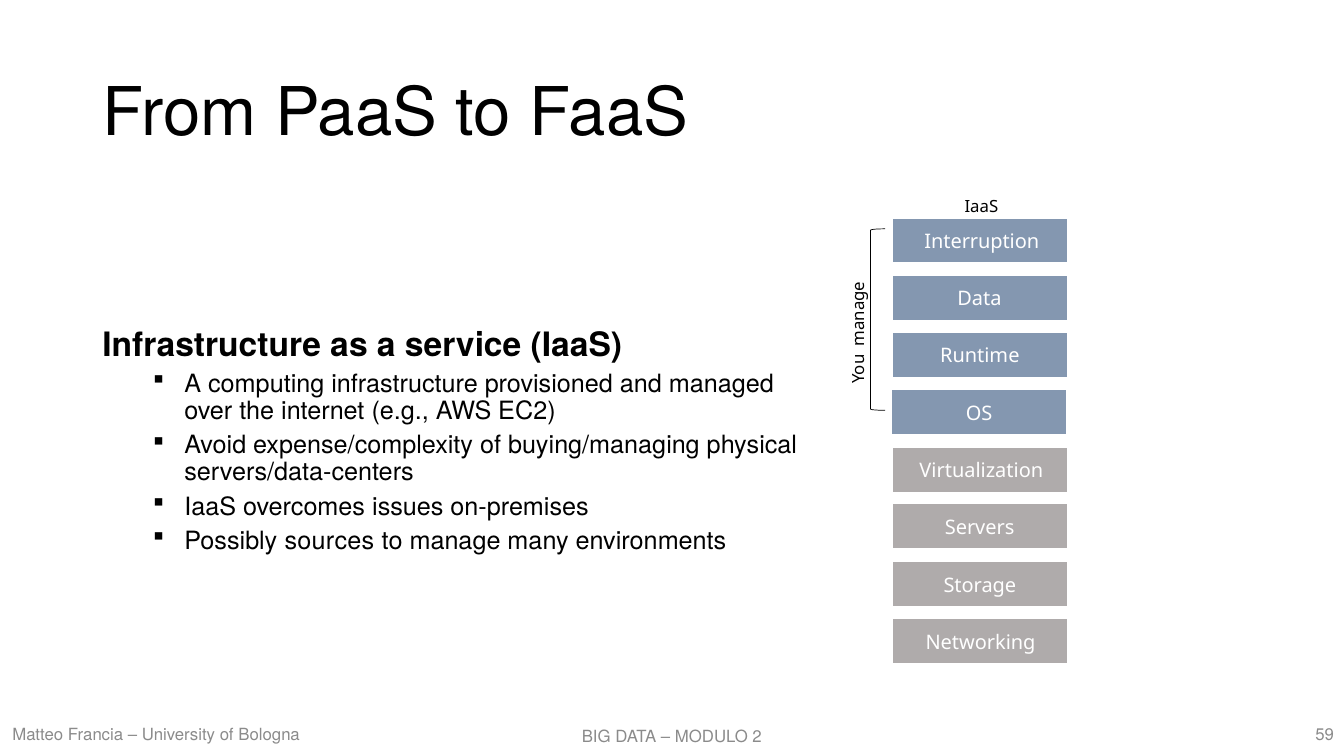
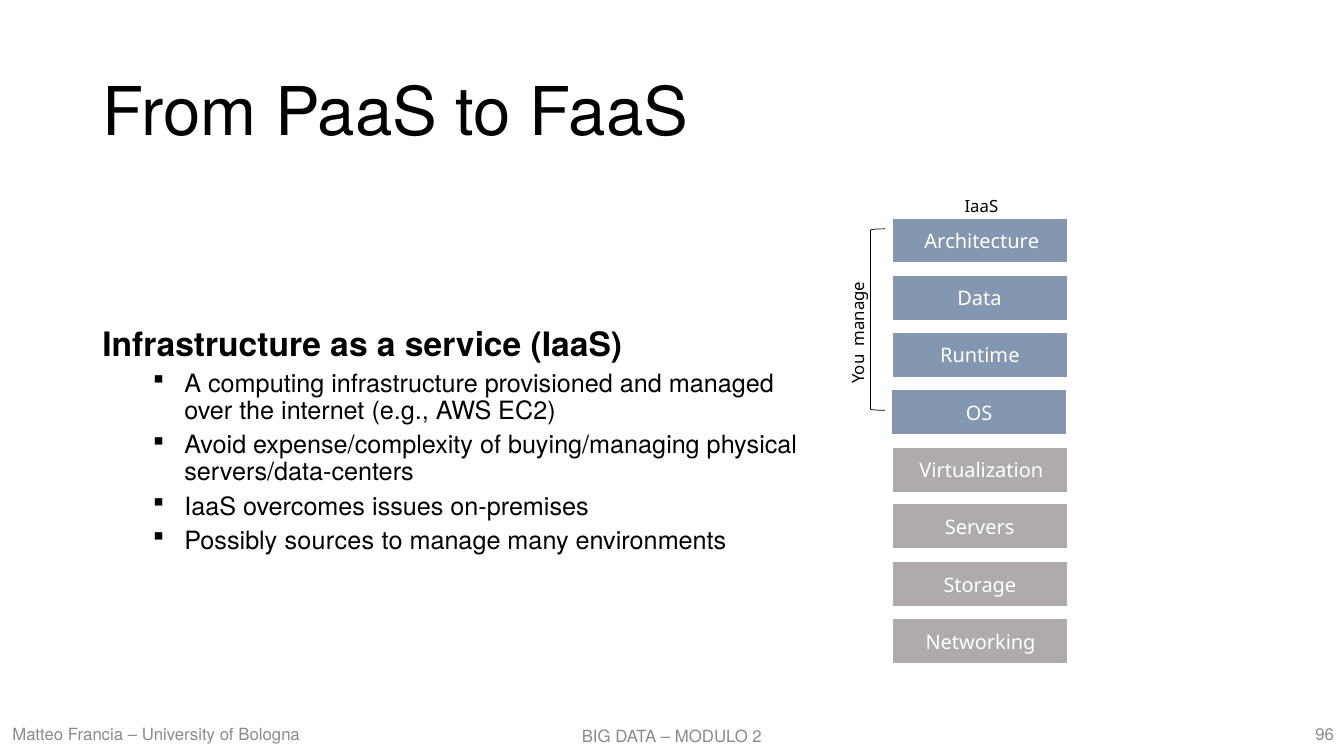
Interruption: Interruption -> Architecture
59: 59 -> 96
